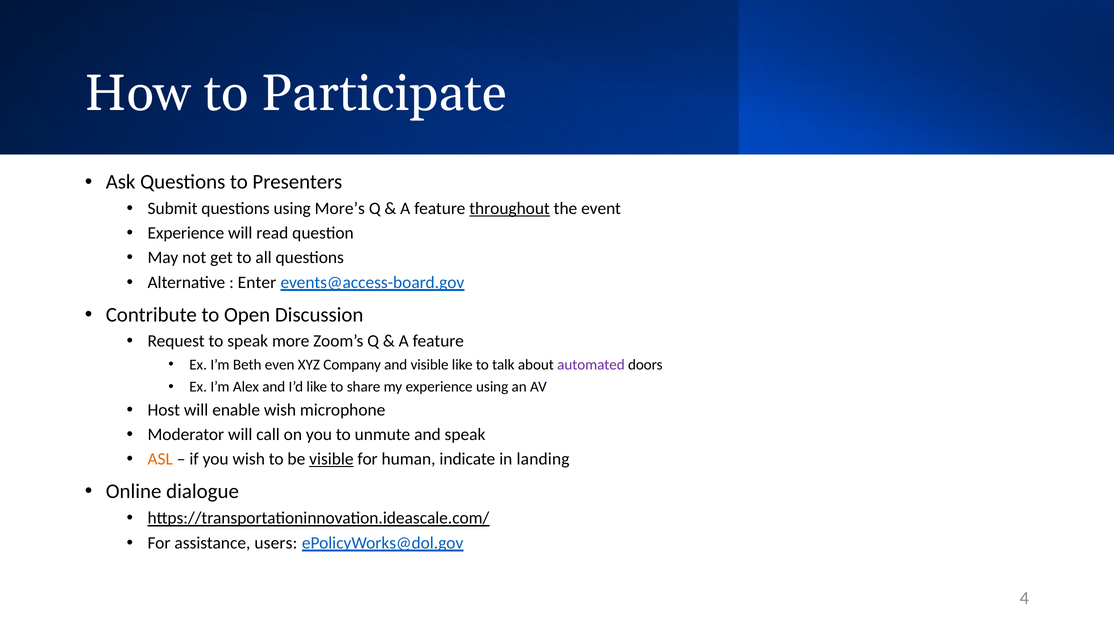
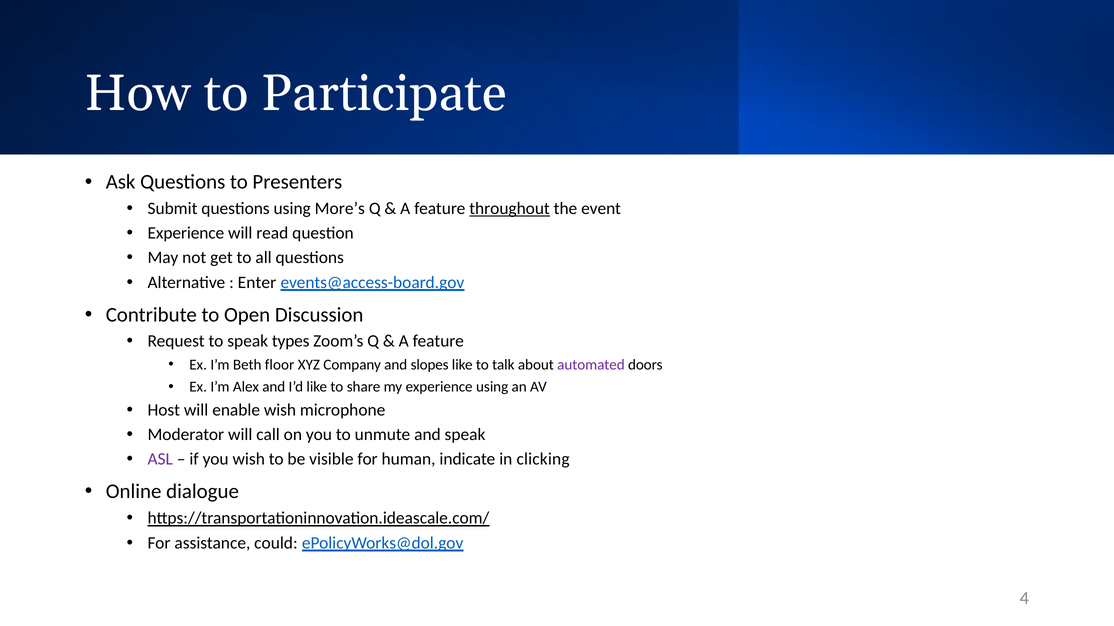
more: more -> types
even: even -> floor
and visible: visible -> slopes
ASL colour: orange -> purple
visible at (331, 460) underline: present -> none
landing: landing -> clicking
users: users -> could
